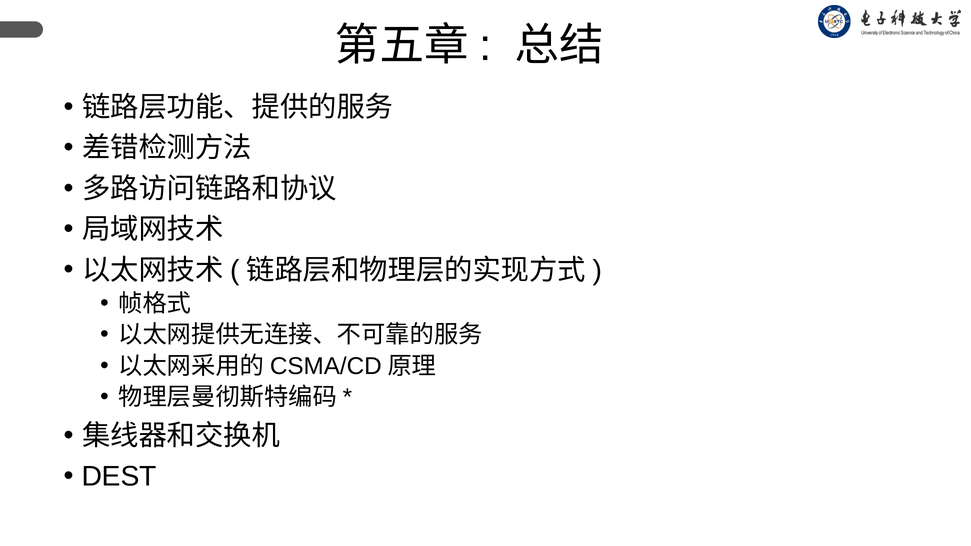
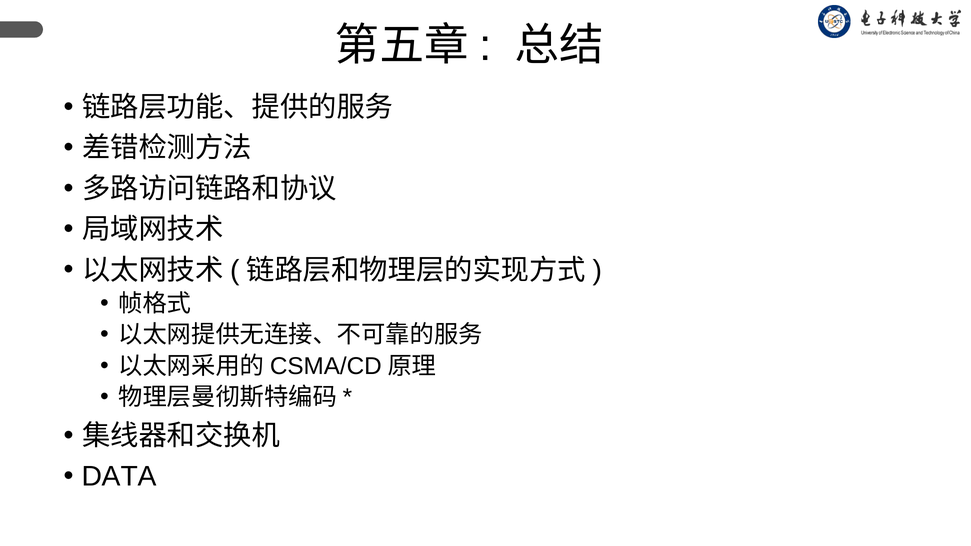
DEST: DEST -> DATA
